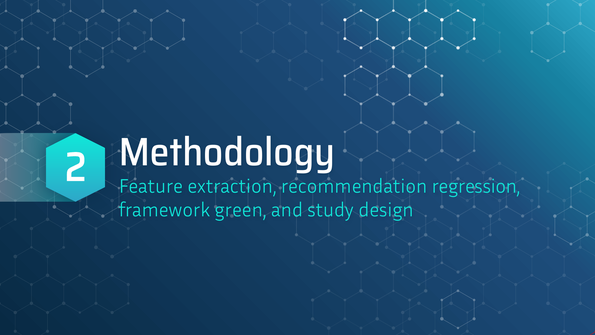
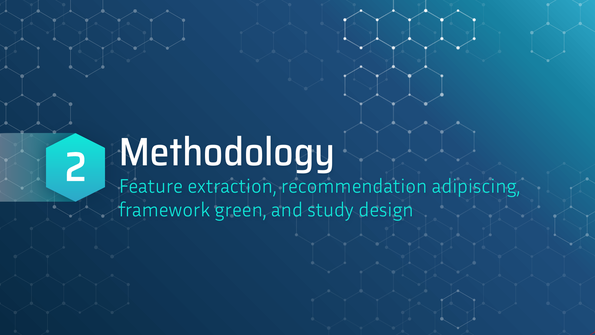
regression: regression -> adipiscing
